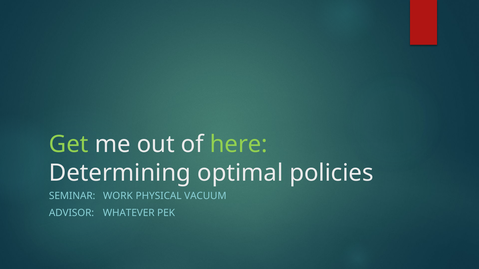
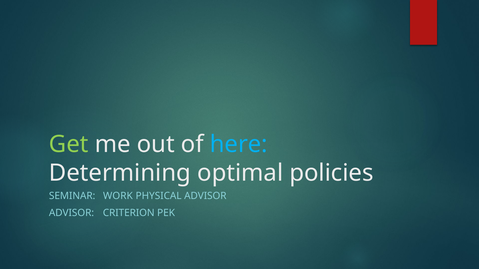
here colour: light green -> light blue
PHYSICAL VACUUM: VACUUM -> ADVISOR
WHATEVER: WHATEVER -> CRITERION
